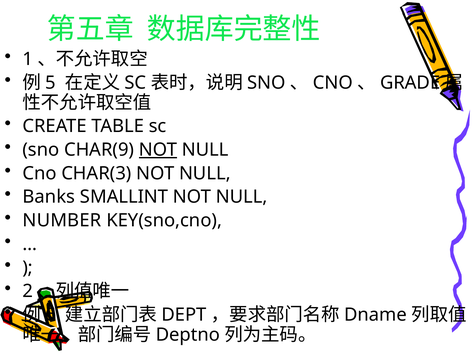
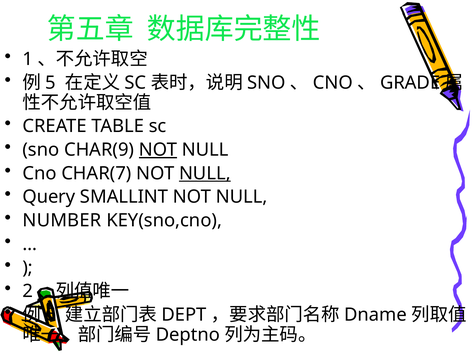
CHAR(3: CHAR(3 -> CHAR(7
NULL at (205, 174) underline: none -> present
Banks: Banks -> Query
